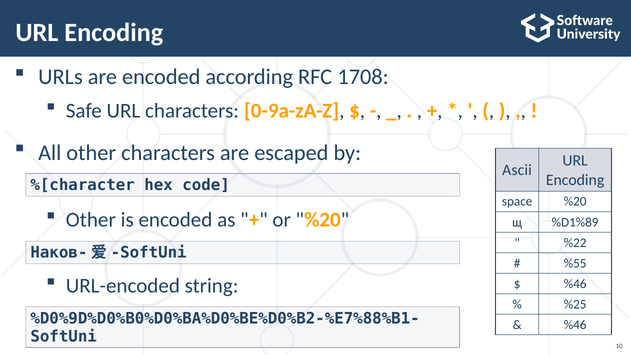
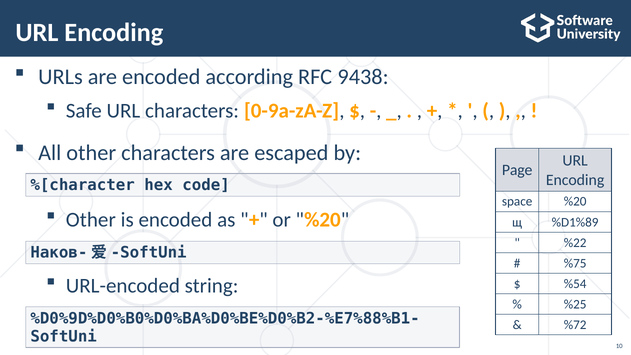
1708: 1708 -> 9438
Ascii: Ascii -> Page
%55: %55 -> %75
%46 at (575, 284): %46 -> %54
%46 at (575, 325): %46 -> %72
